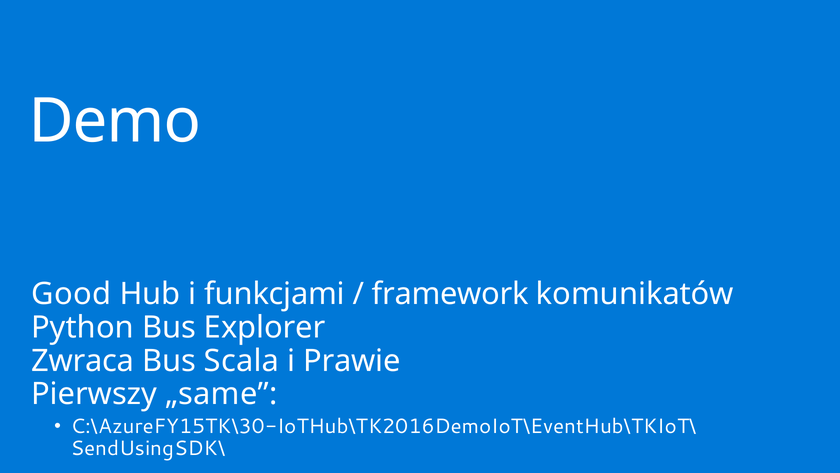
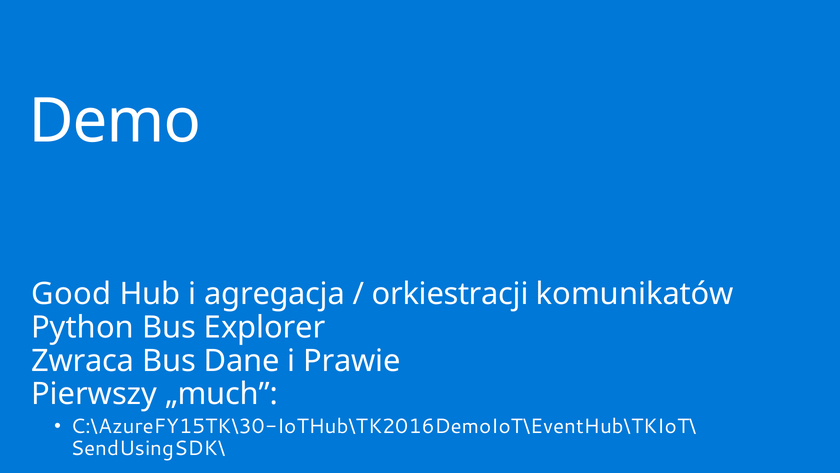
funkcjami: funkcjami -> agregacja
framework: framework -> orkiestracji
Scala: Scala -> Dane
„same: „same -> „much
